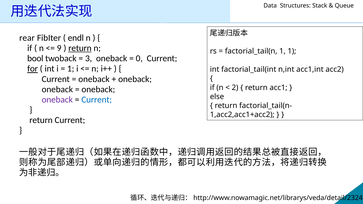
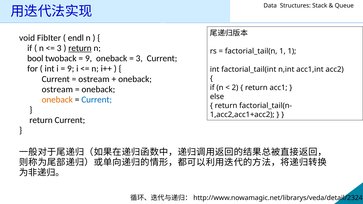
rear: rear -> void
9 at (59, 48): 9 -> 3
3 at (89, 59): 3 -> 9
0 at (139, 59): 0 -> 3
for underline: present -> none
1 at (71, 69): 1 -> 9
oneback at (94, 79): oneback -> ostream
oneback at (57, 89): oneback -> ostream
oneback at (57, 100) colour: purple -> orange
